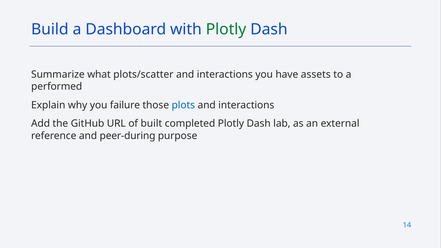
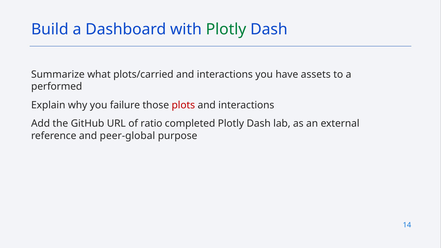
plots/scatter: plots/scatter -> plots/carried
plots colour: blue -> red
built: built -> ratio
peer-during: peer-during -> peer-global
